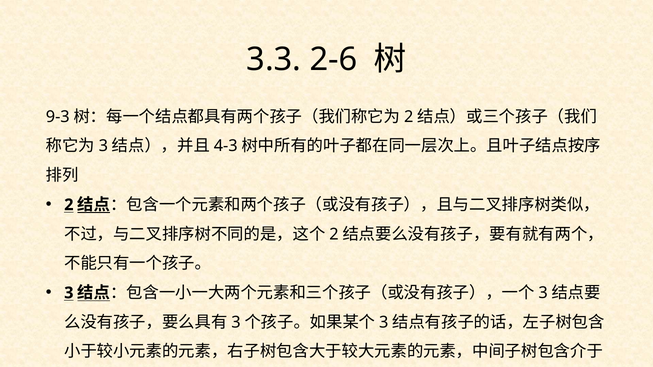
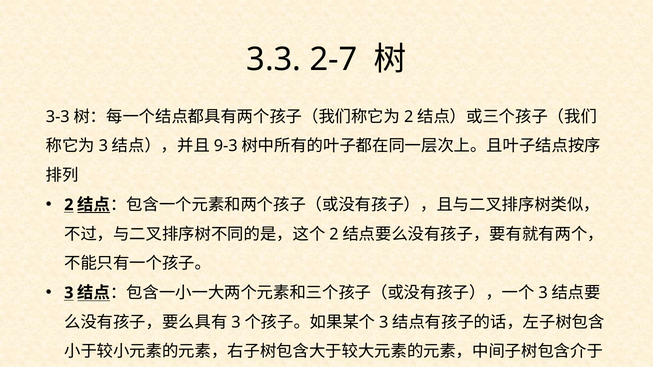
2-6: 2-6 -> 2-7
9-3: 9-3 -> 3-3
4-3: 4-3 -> 9-3
